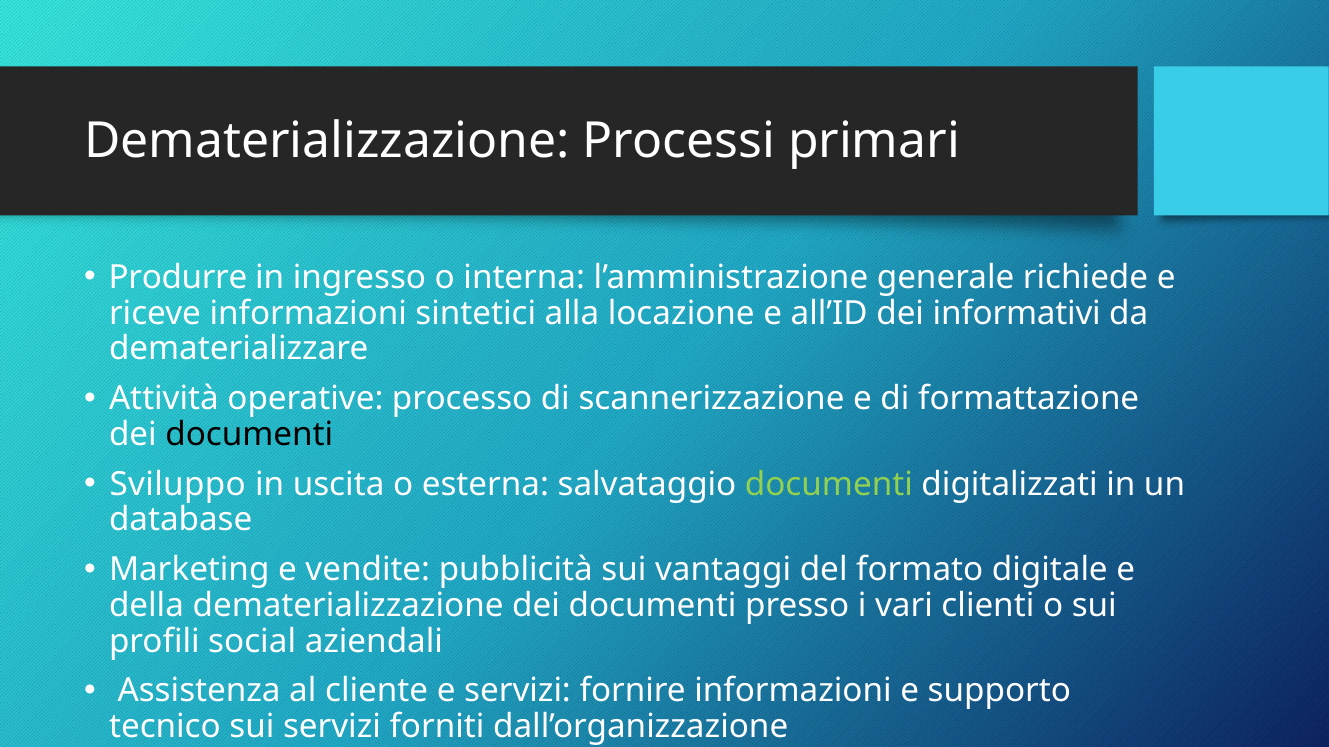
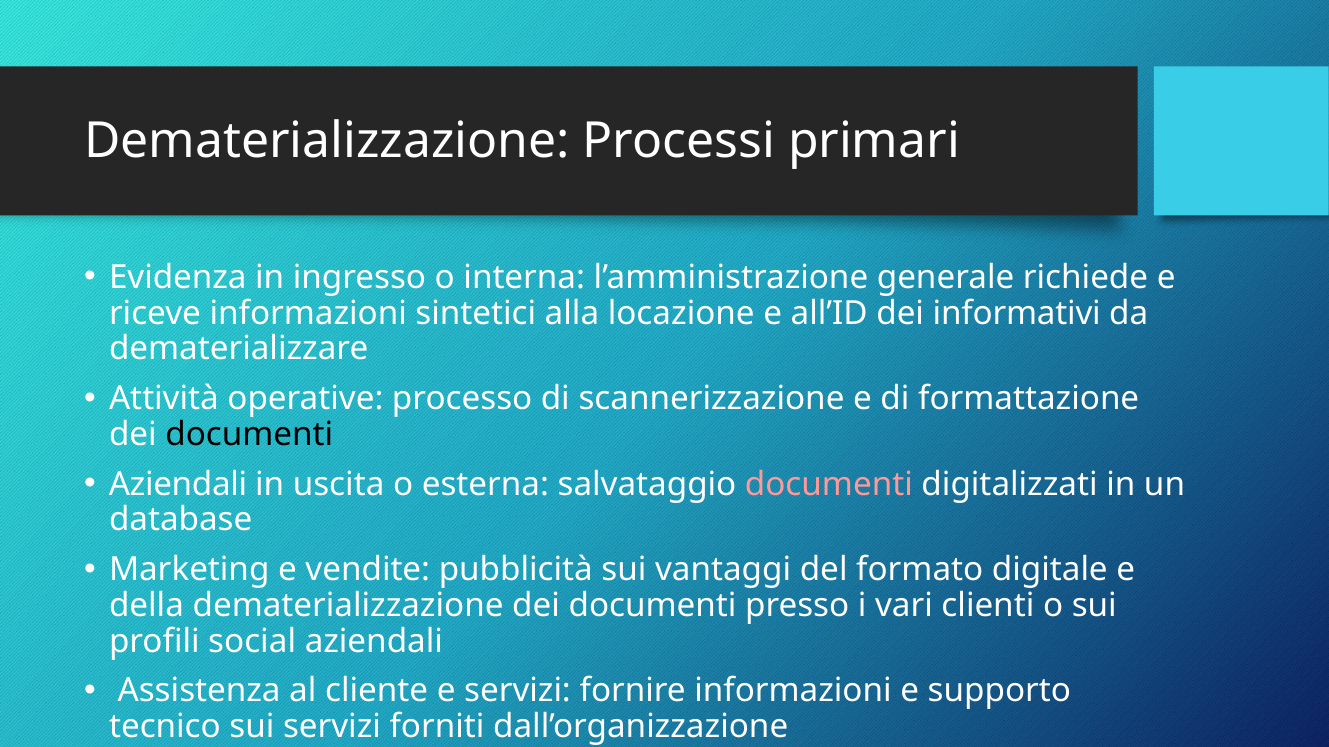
Produrre: Produrre -> Evidenza
Sviluppo at (178, 484): Sviluppo -> Aziendali
documenti at (829, 484) colour: light green -> pink
